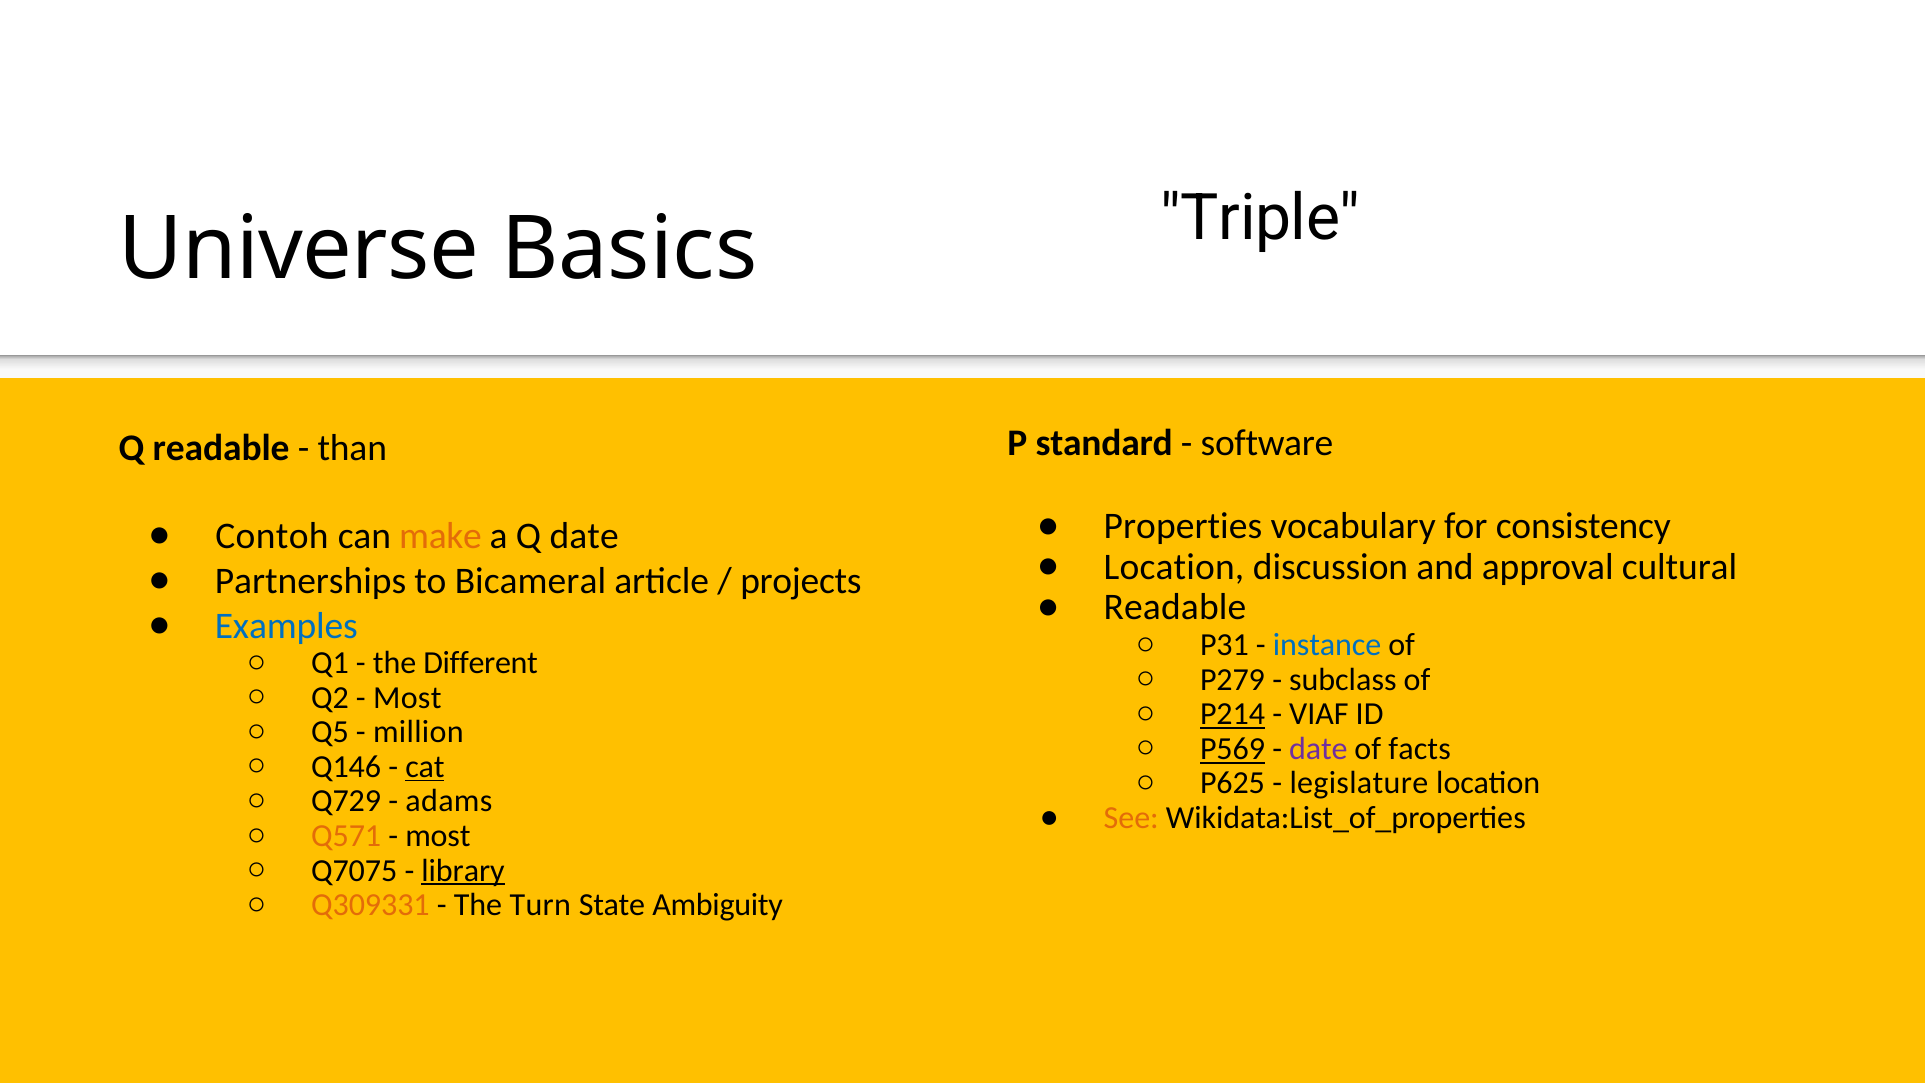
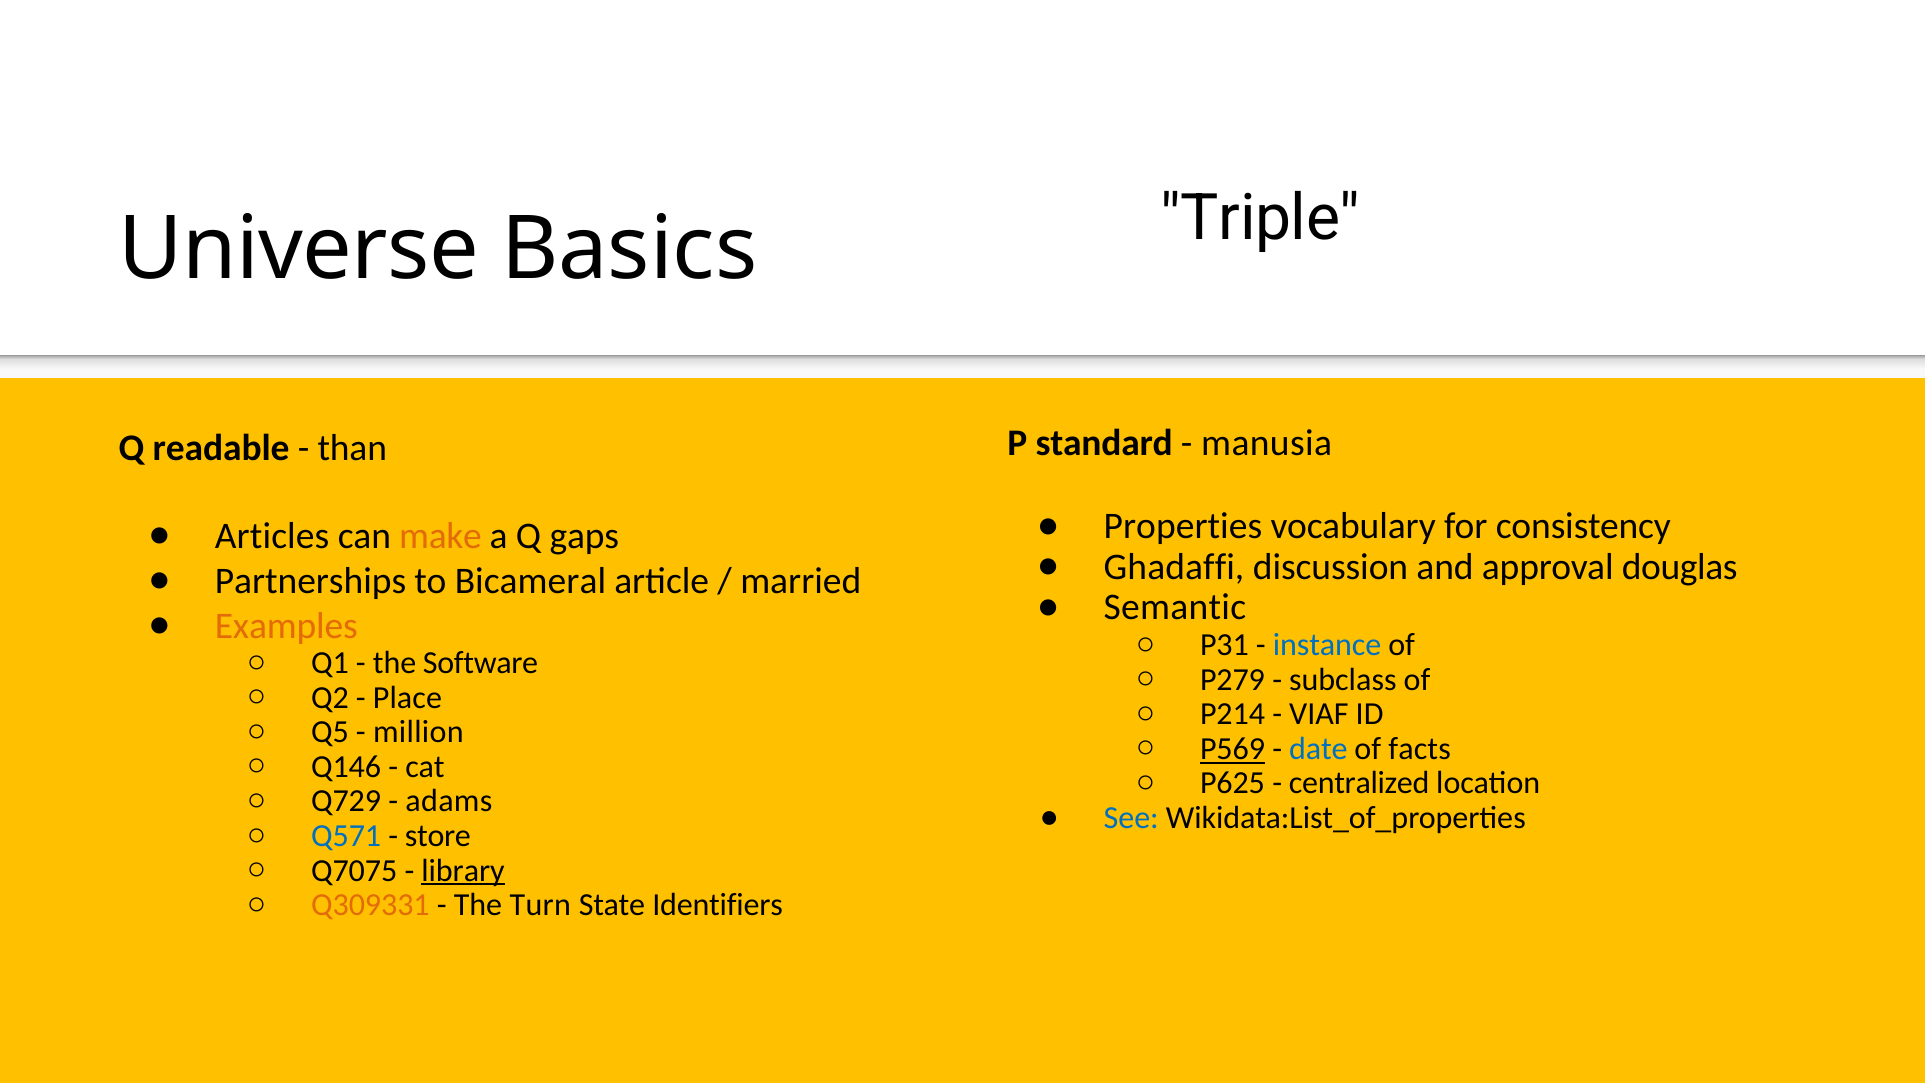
software: software -> manusia
Contoh: Contoh -> Articles
Q date: date -> gaps
Location at (1174, 567): Location -> Ghadaffi
cultural: cultural -> douglas
projects: projects -> married
Readable at (1175, 607): Readable -> Semantic
Examples colour: blue -> orange
Different: Different -> Software
Most at (407, 697): Most -> Place
P214 underline: present -> none
date at (1318, 749) colour: purple -> blue
cat underline: present -> none
legislature: legislature -> centralized
See colour: orange -> blue
Q571 colour: orange -> blue
most at (438, 836): most -> store
Ambiguity: Ambiguity -> Identifiers
